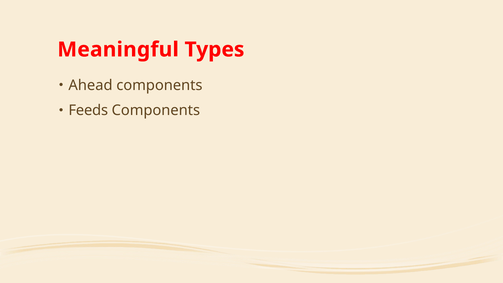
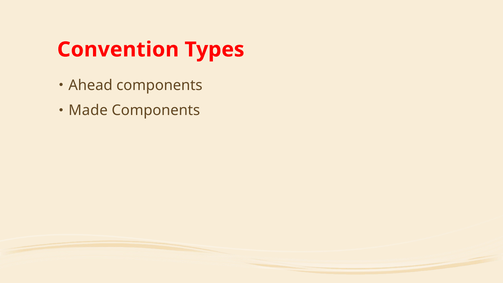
Meaningful: Meaningful -> Convention
Feeds: Feeds -> Made
